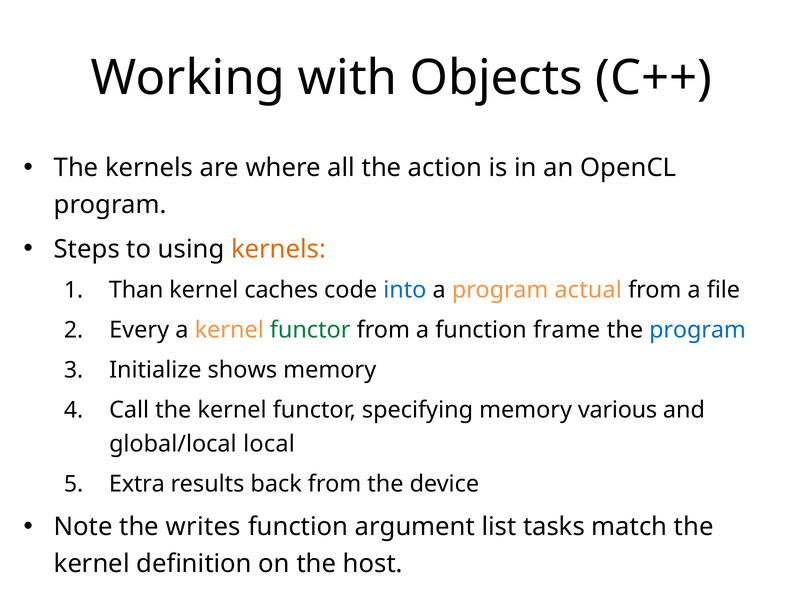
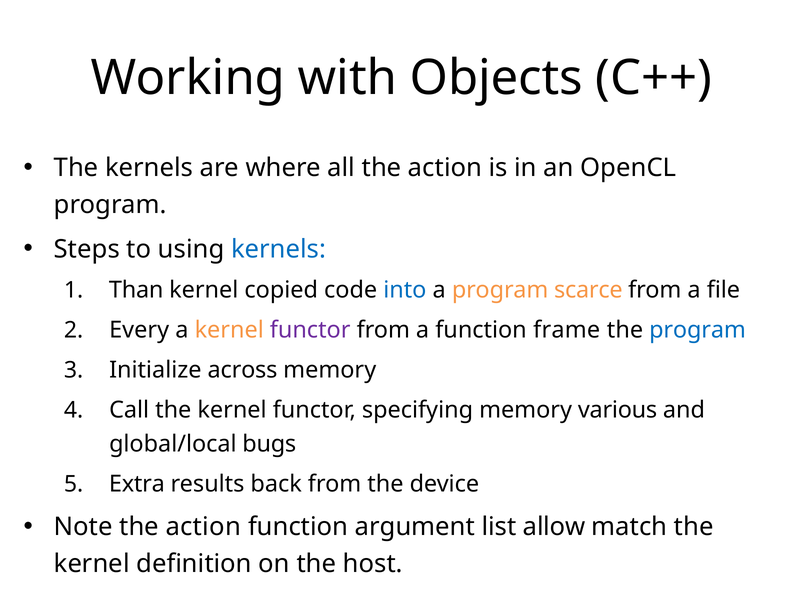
kernels at (279, 249) colour: orange -> blue
caches: caches -> copied
actual: actual -> scarce
functor at (310, 330) colour: green -> purple
shows: shows -> across
local: local -> bugs
Note the writes: writes -> action
tasks: tasks -> allow
